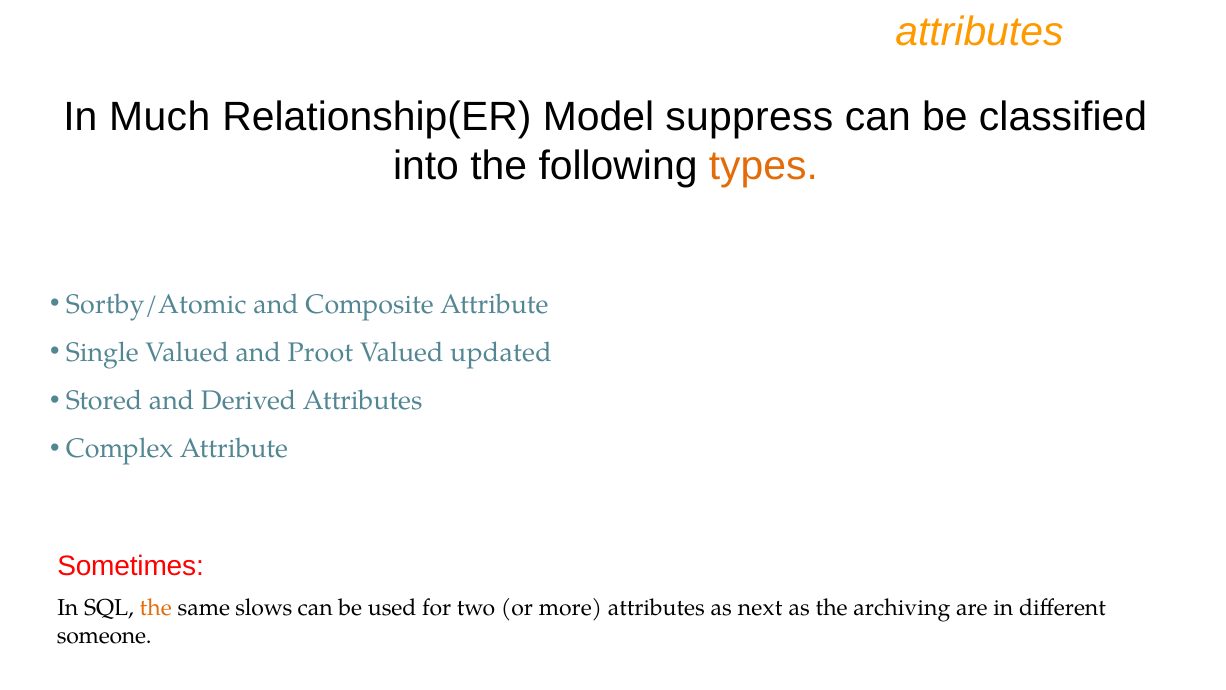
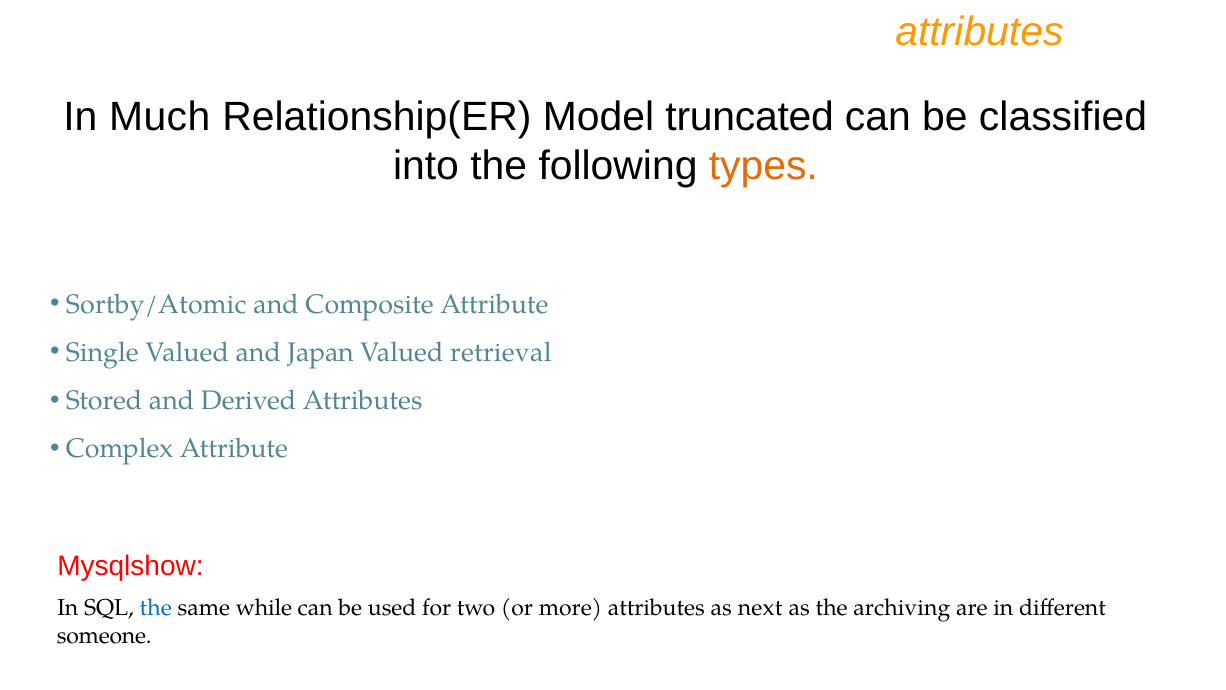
suppress: suppress -> truncated
Proot: Proot -> Japan
updated: updated -> retrieval
Sometimes: Sometimes -> Mysqlshow
the at (156, 608) colour: orange -> blue
slows: slows -> while
